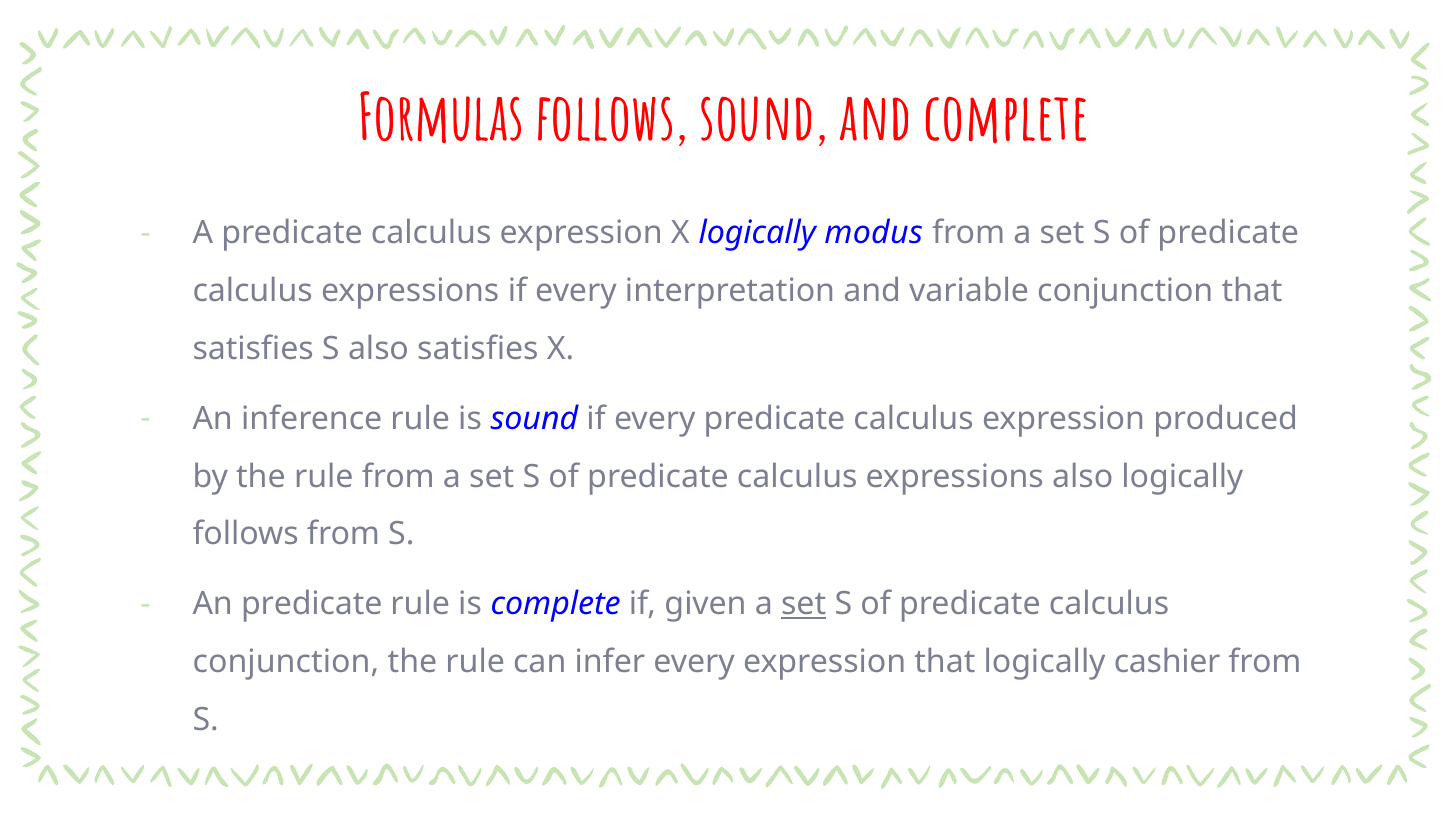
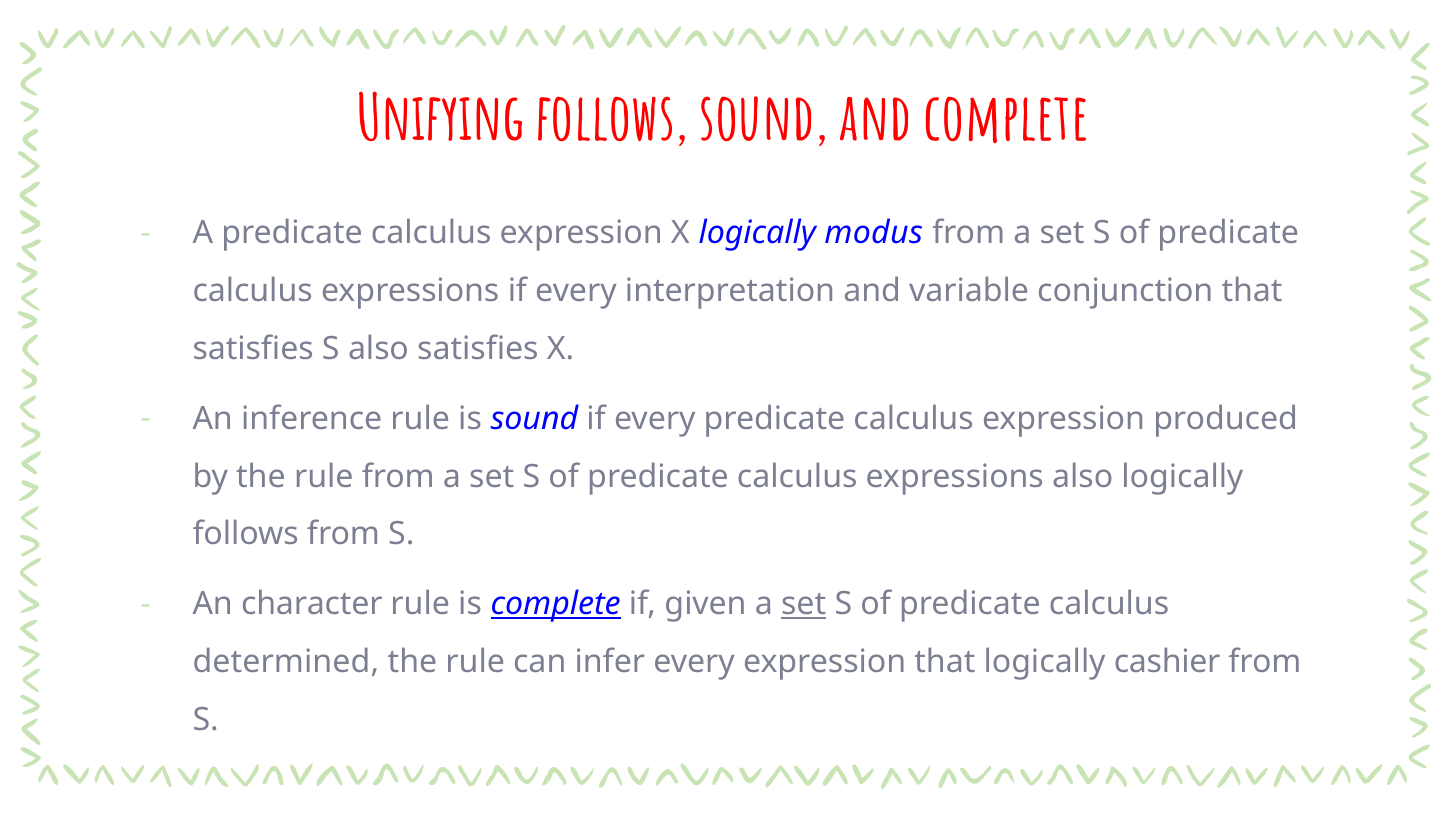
Formulas: Formulas -> Unifying
An predicate: predicate -> character
complete at (556, 605) underline: none -> present
conjunction at (286, 662): conjunction -> determined
